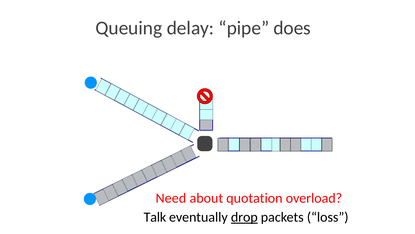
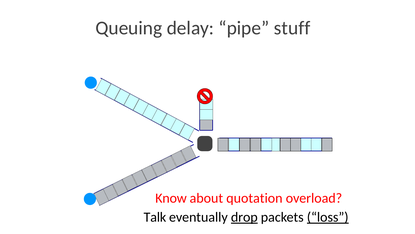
does: does -> stuff
Need: Need -> Know
loss underline: none -> present
